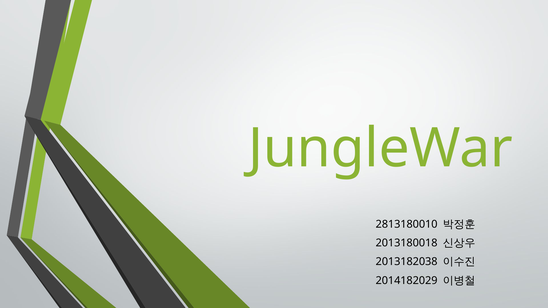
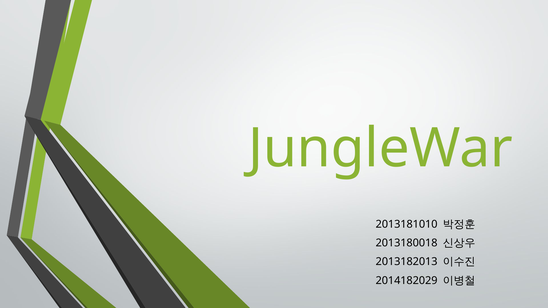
2813180010: 2813180010 -> 2013181010
2013182038: 2013182038 -> 2013182013
